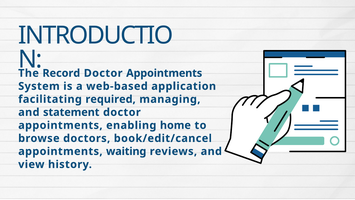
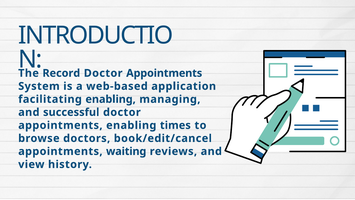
facilitating required: required -> enabling
statement: statement -> successful
home: home -> times
